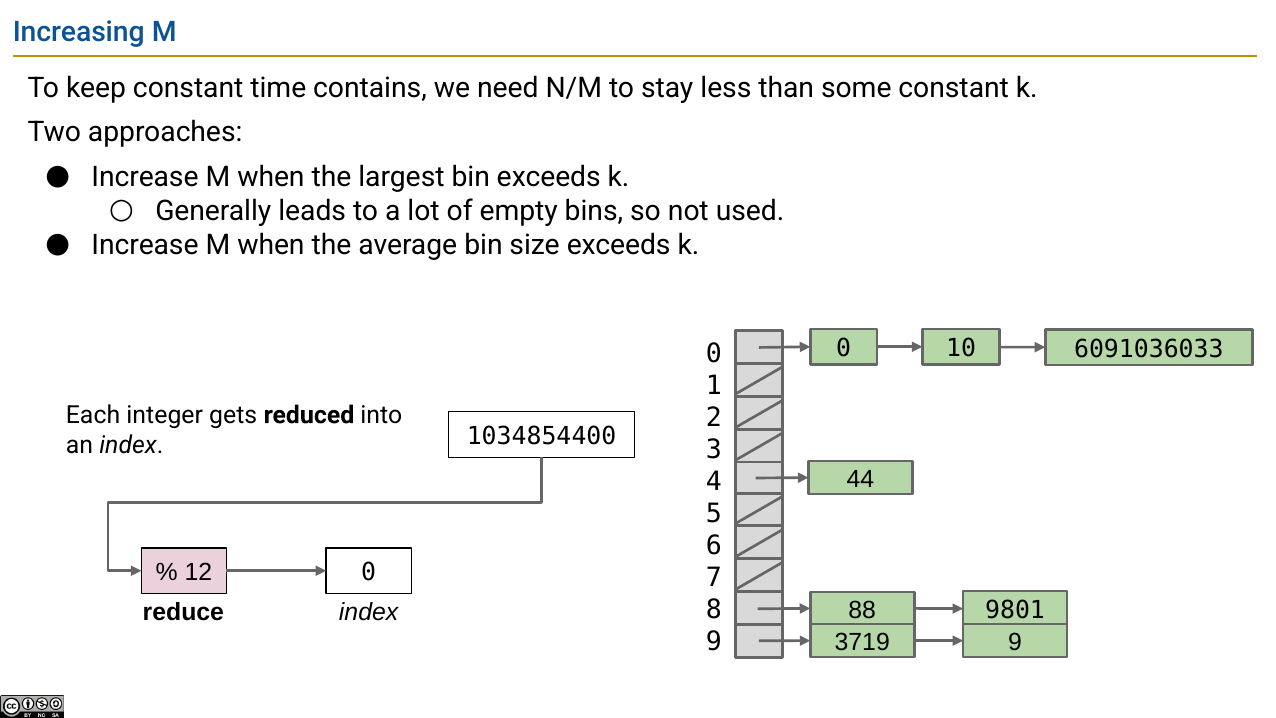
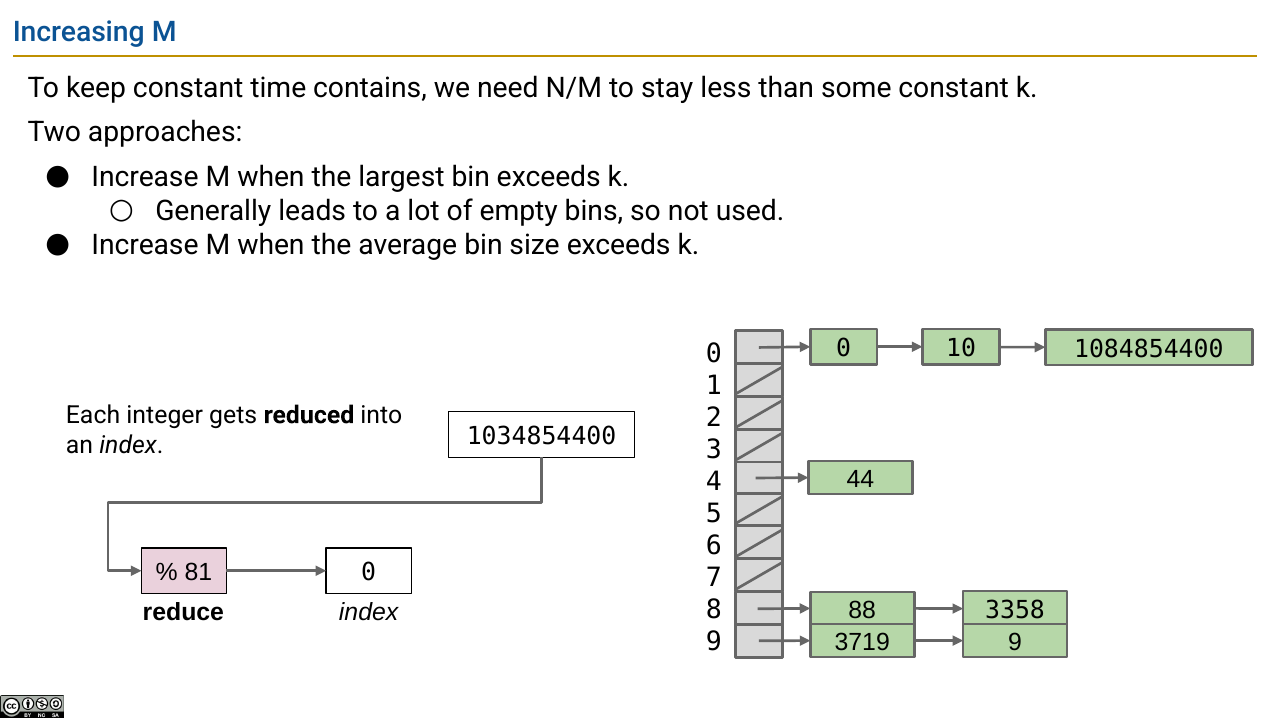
6091036033: 6091036033 -> 1084854400
12: 12 -> 81
9801: 9801 -> 3358
